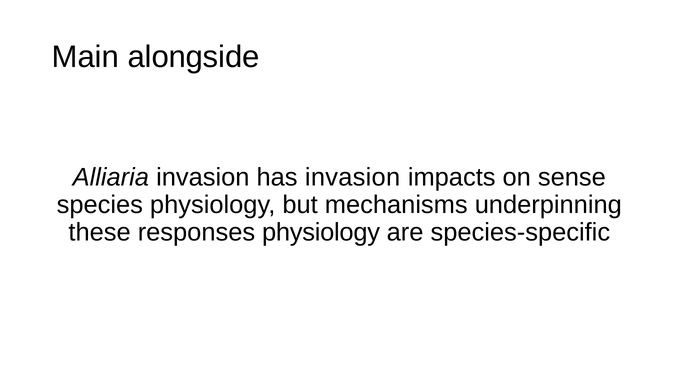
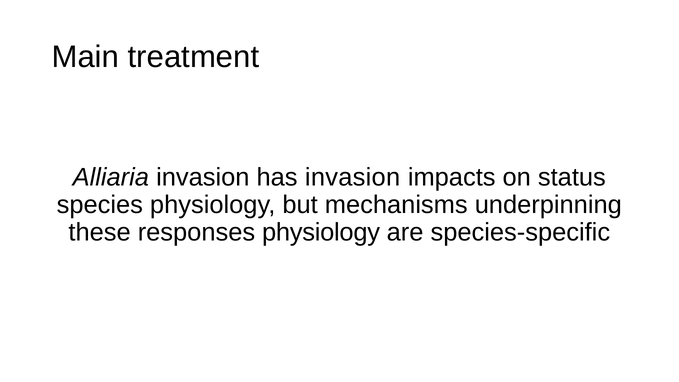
alongside: alongside -> treatment
sense: sense -> status
